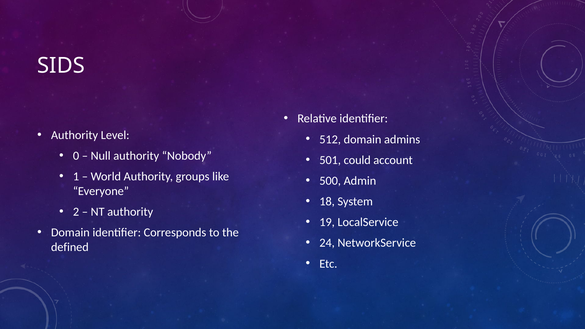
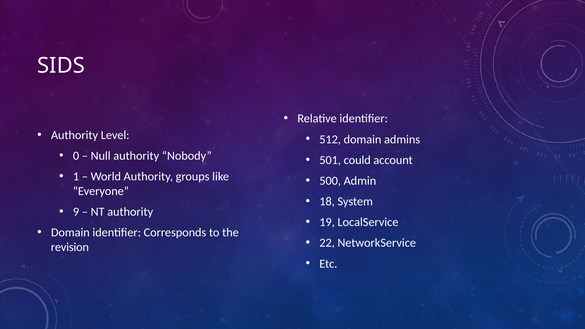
2: 2 -> 9
24: 24 -> 22
defined: defined -> revision
